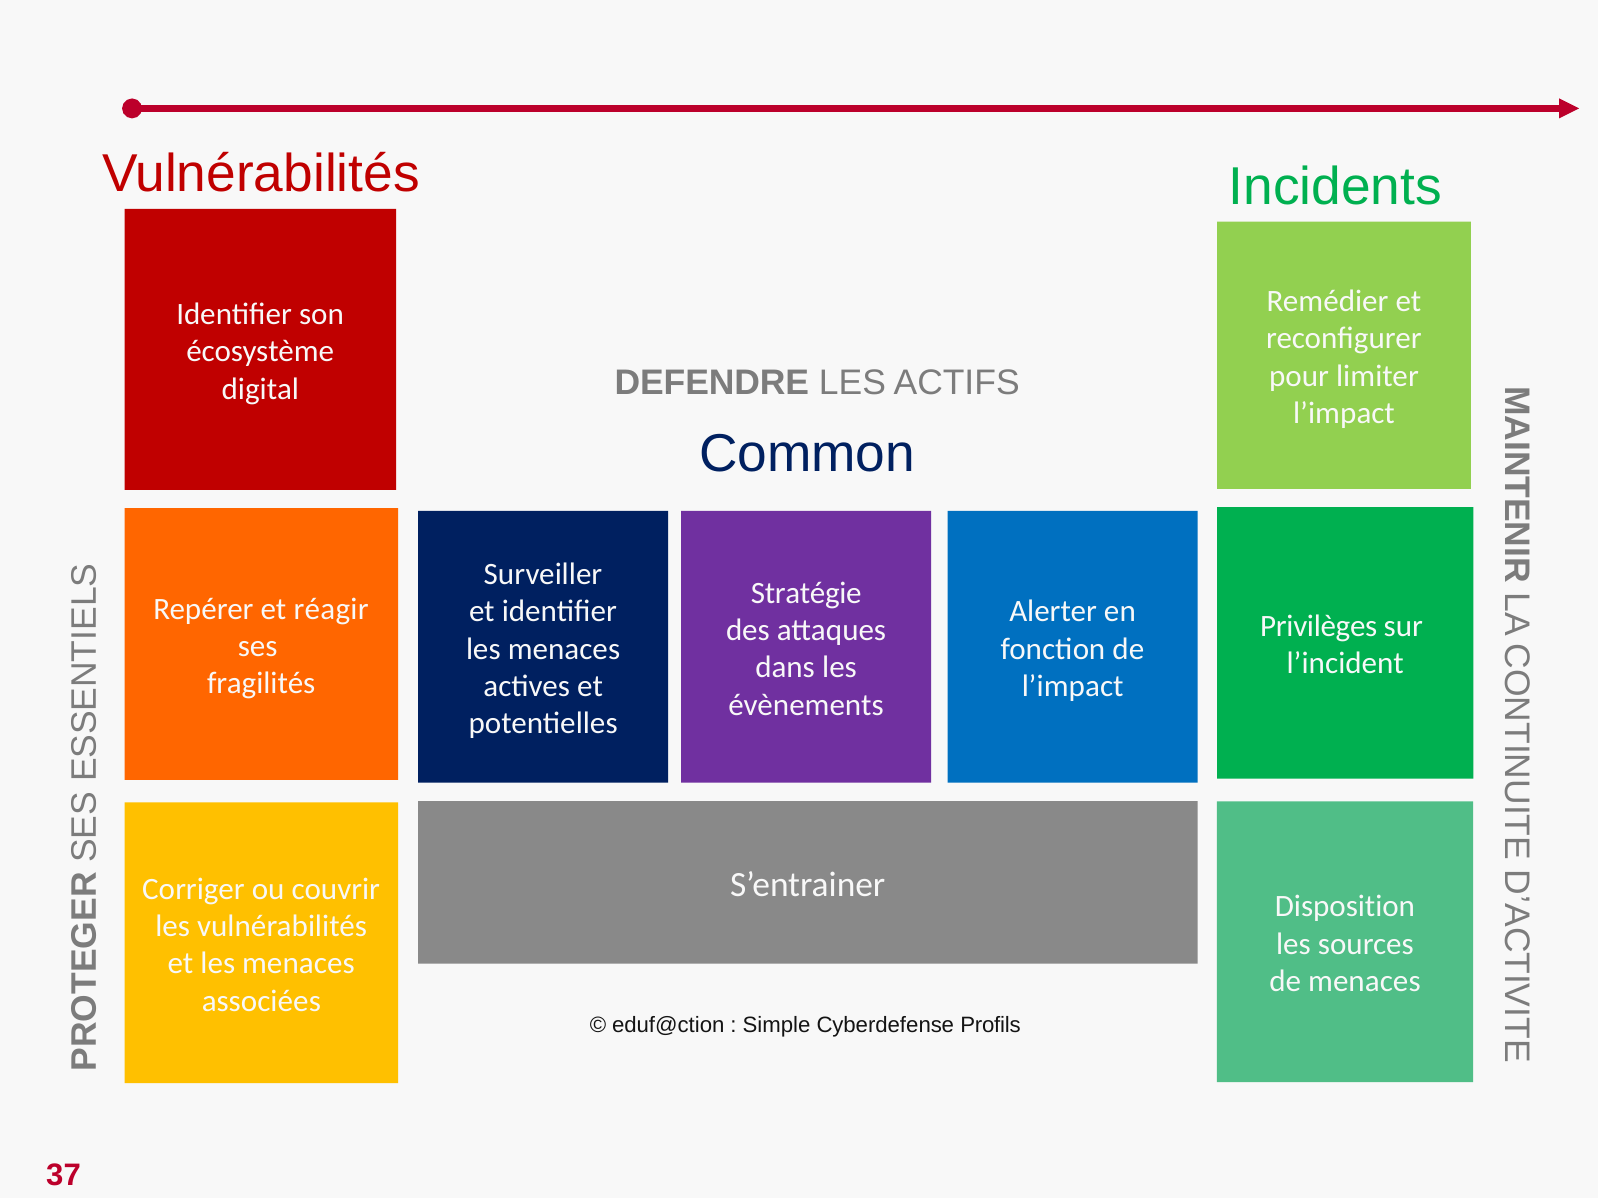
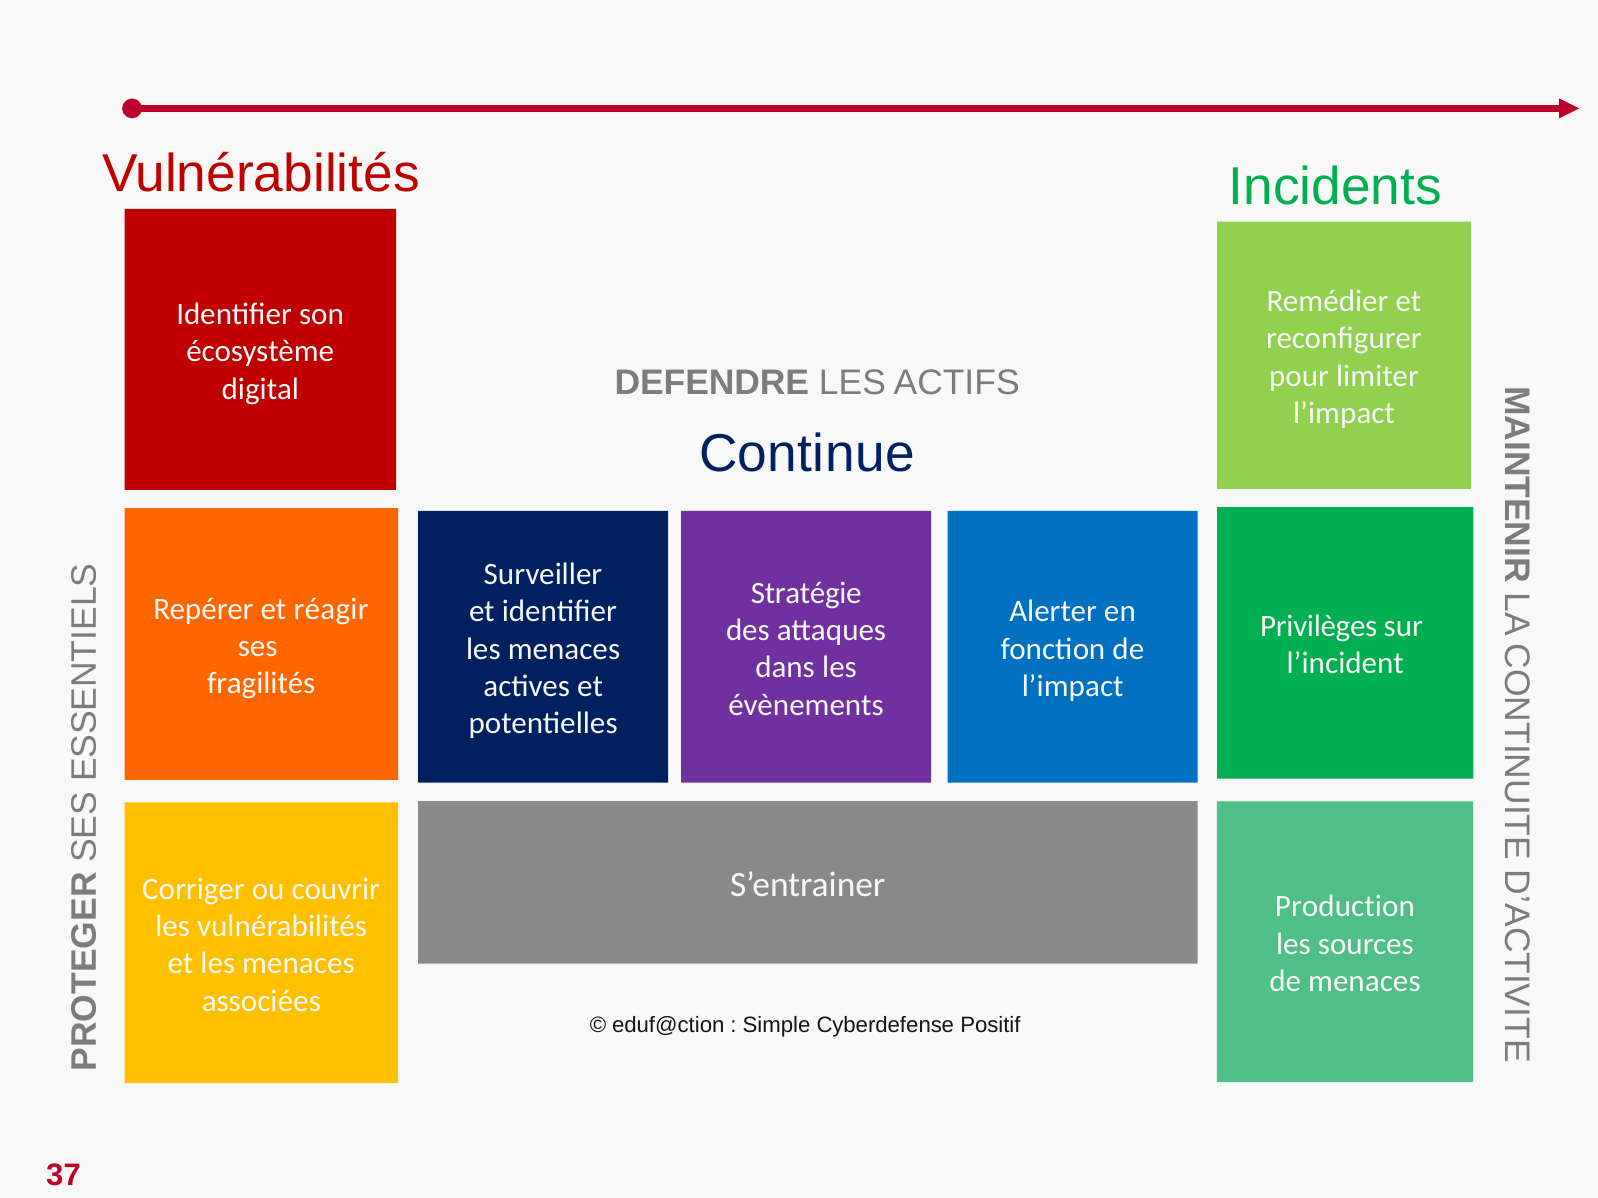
Common: Common -> Continue
Disposition: Disposition -> Production
Profils: Profils -> Positif
